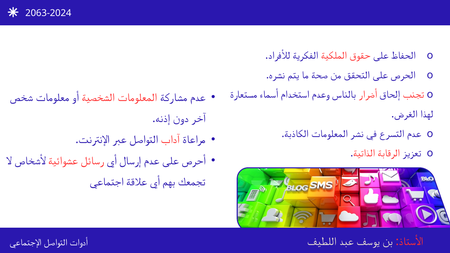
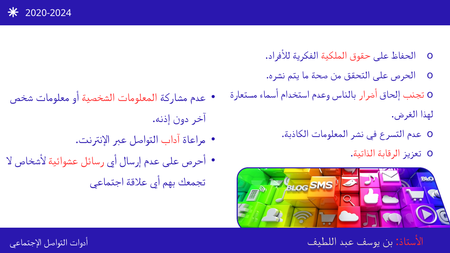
2063-2024: 2063-2024 -> 2020-2024
